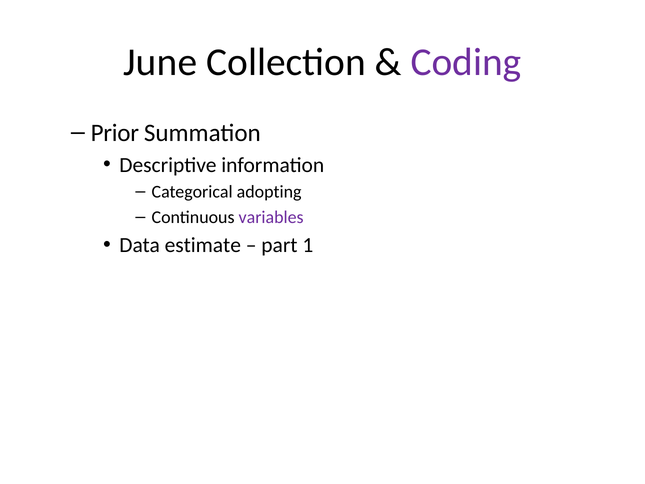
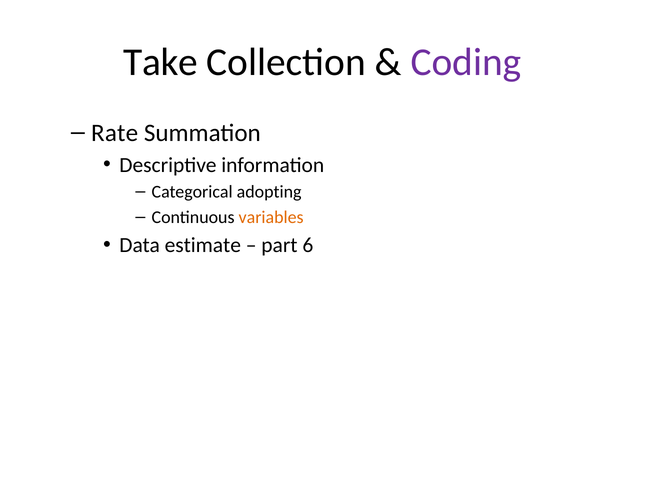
June: June -> Take
Prior: Prior -> Rate
variables colour: purple -> orange
1: 1 -> 6
